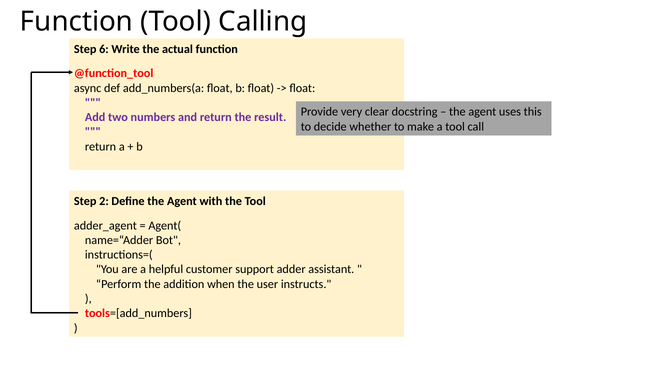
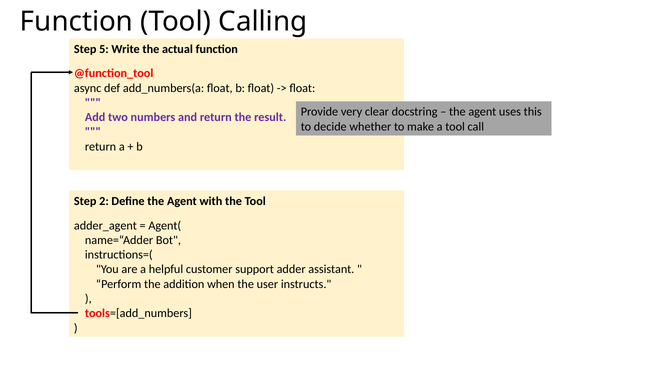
6: 6 -> 5
